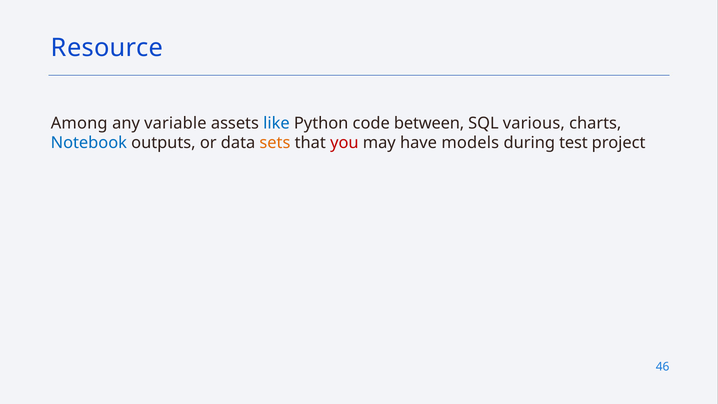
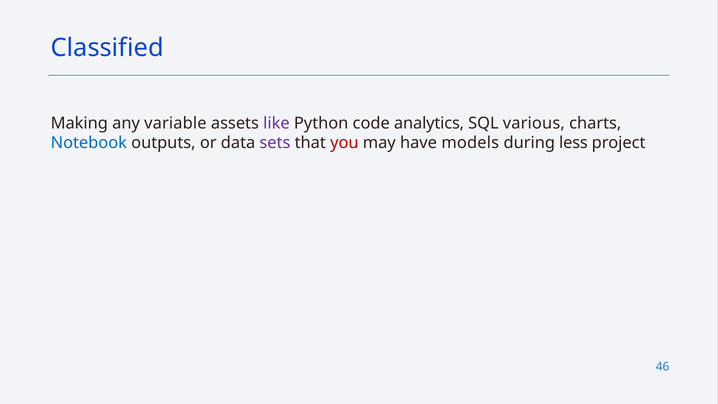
Resource: Resource -> Classified
Among: Among -> Making
like colour: blue -> purple
between: between -> analytics
sets colour: orange -> purple
test: test -> less
